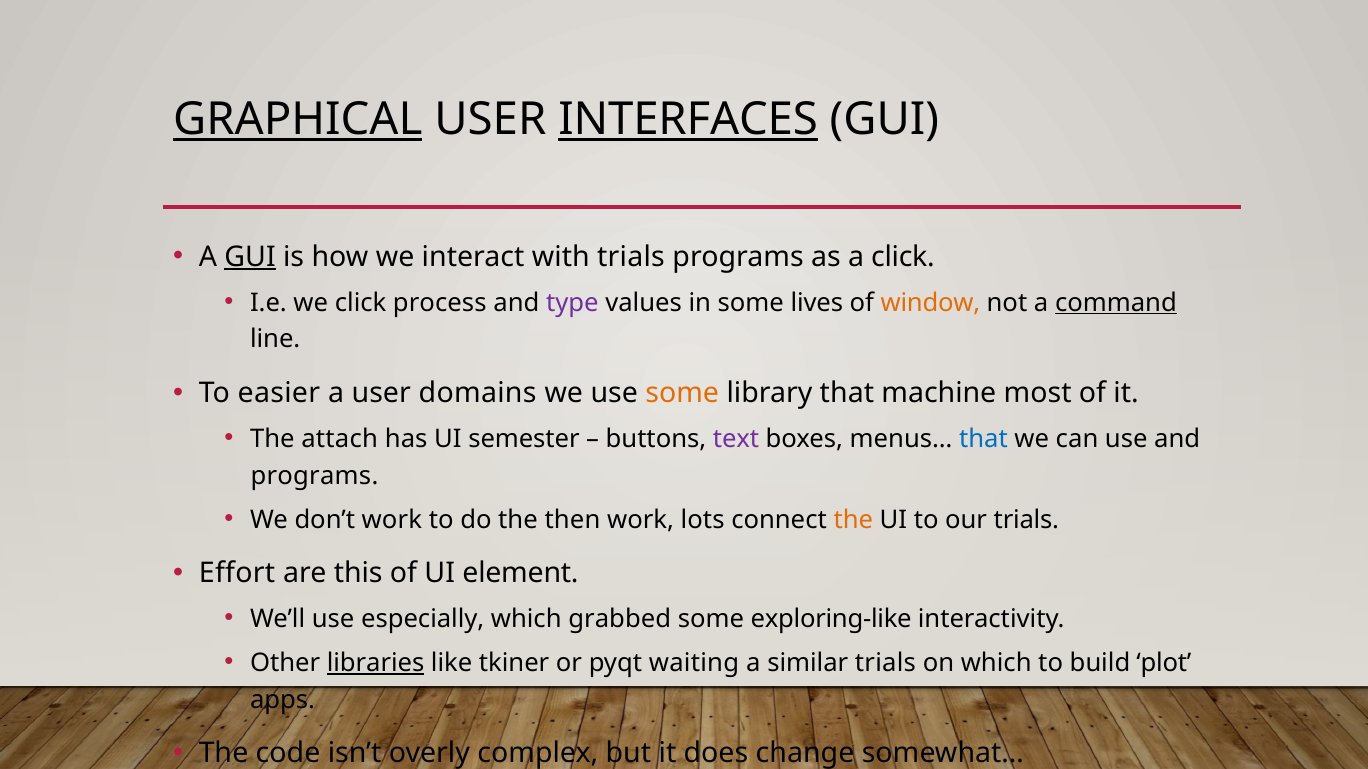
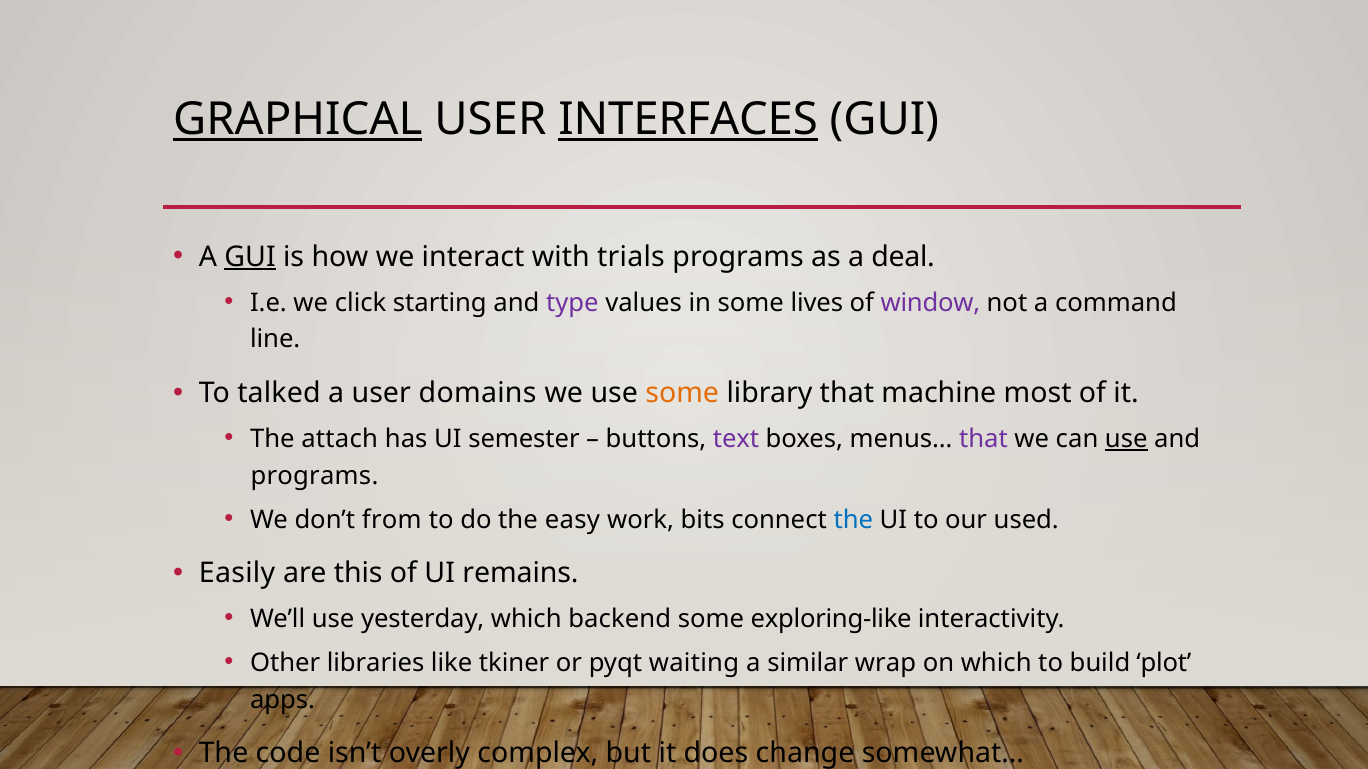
a click: click -> deal
process: process -> starting
window colour: orange -> purple
command underline: present -> none
easier: easier -> talked
that at (983, 439) colour: blue -> purple
use at (1126, 439) underline: none -> present
don’t work: work -> from
then: then -> easy
lots: lots -> bits
the at (853, 520) colour: orange -> blue
our trials: trials -> used
Effort: Effort -> Easily
element: element -> remains
especially: especially -> yesterday
grabbed: grabbed -> backend
libraries underline: present -> none
similar trials: trials -> wrap
